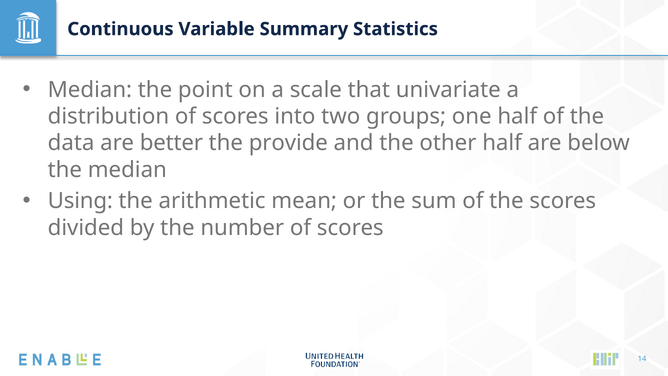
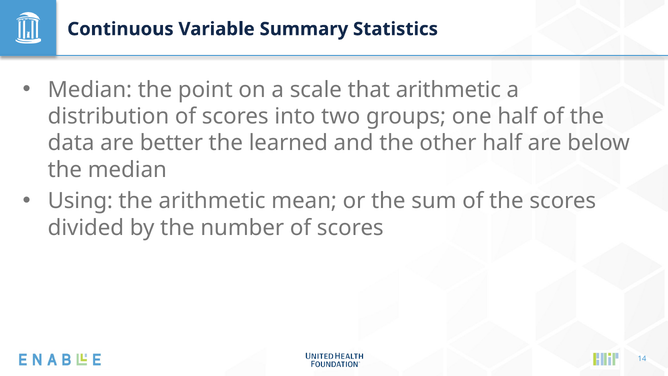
that univariate: univariate -> arithmetic
provide: provide -> learned
